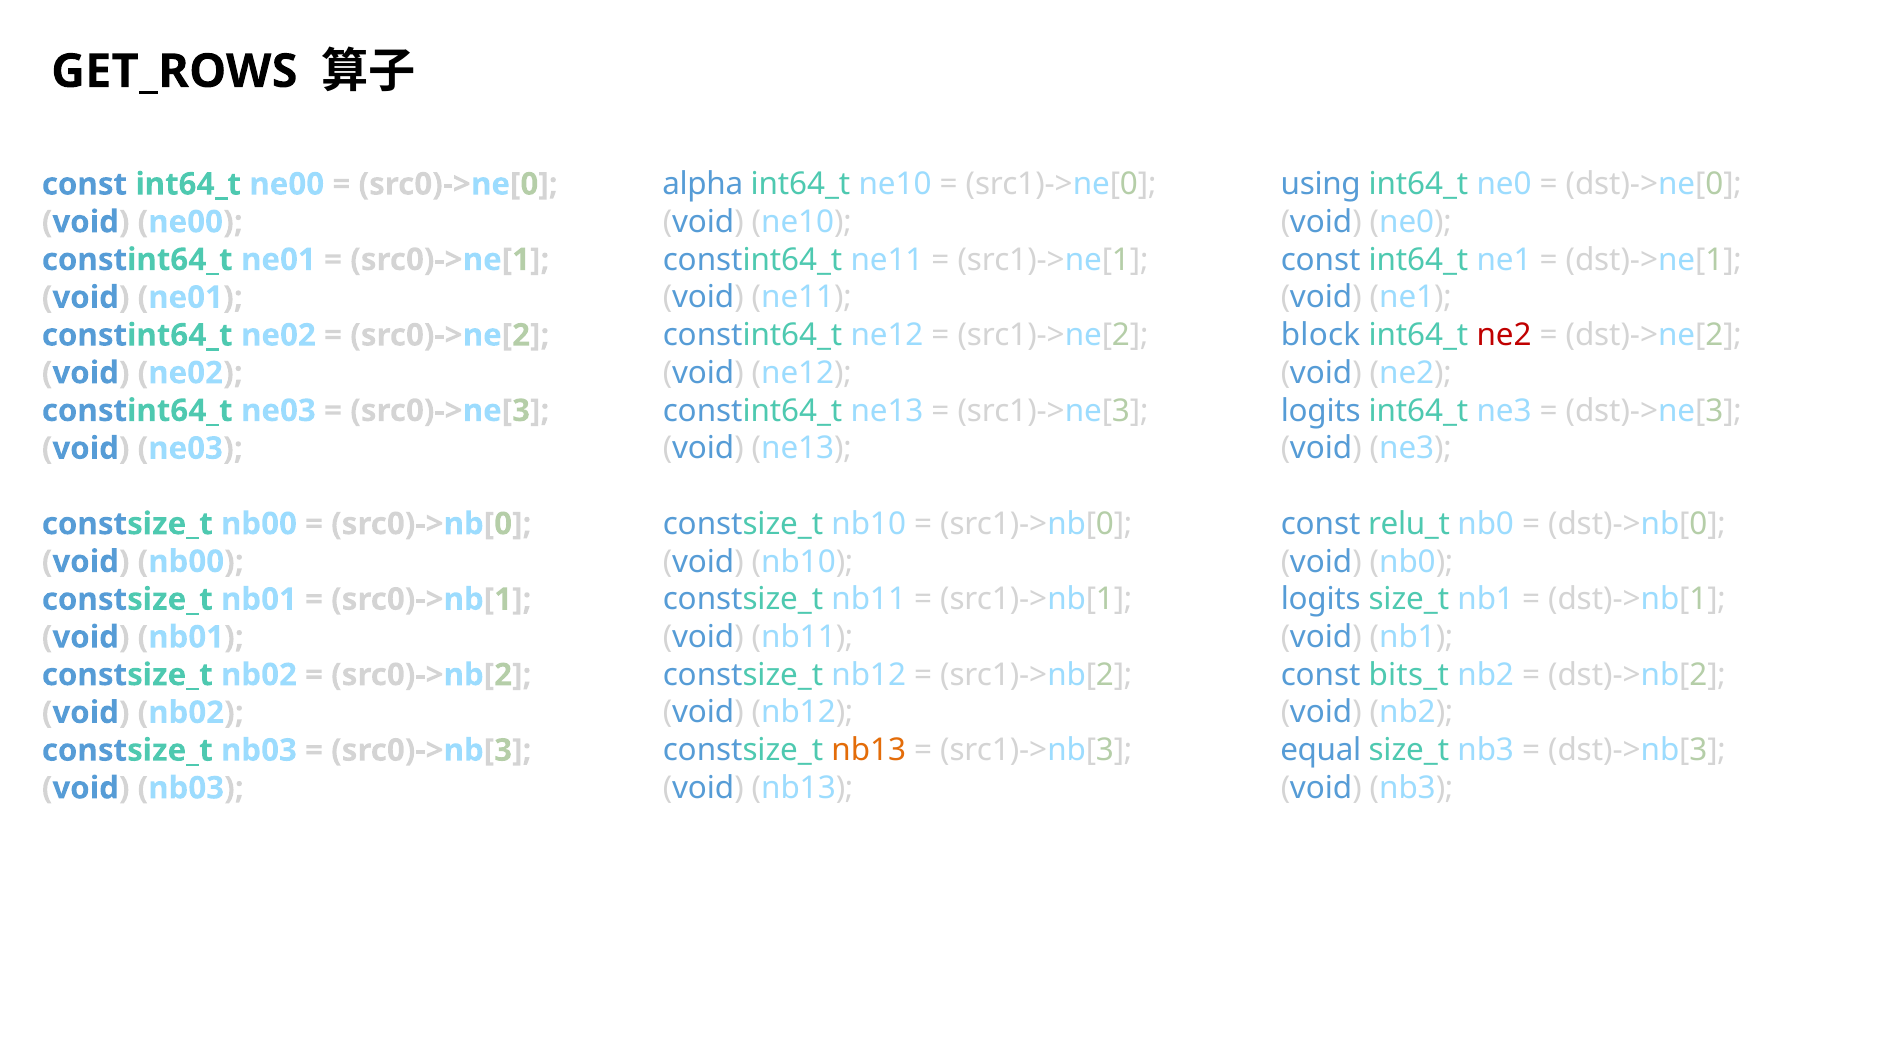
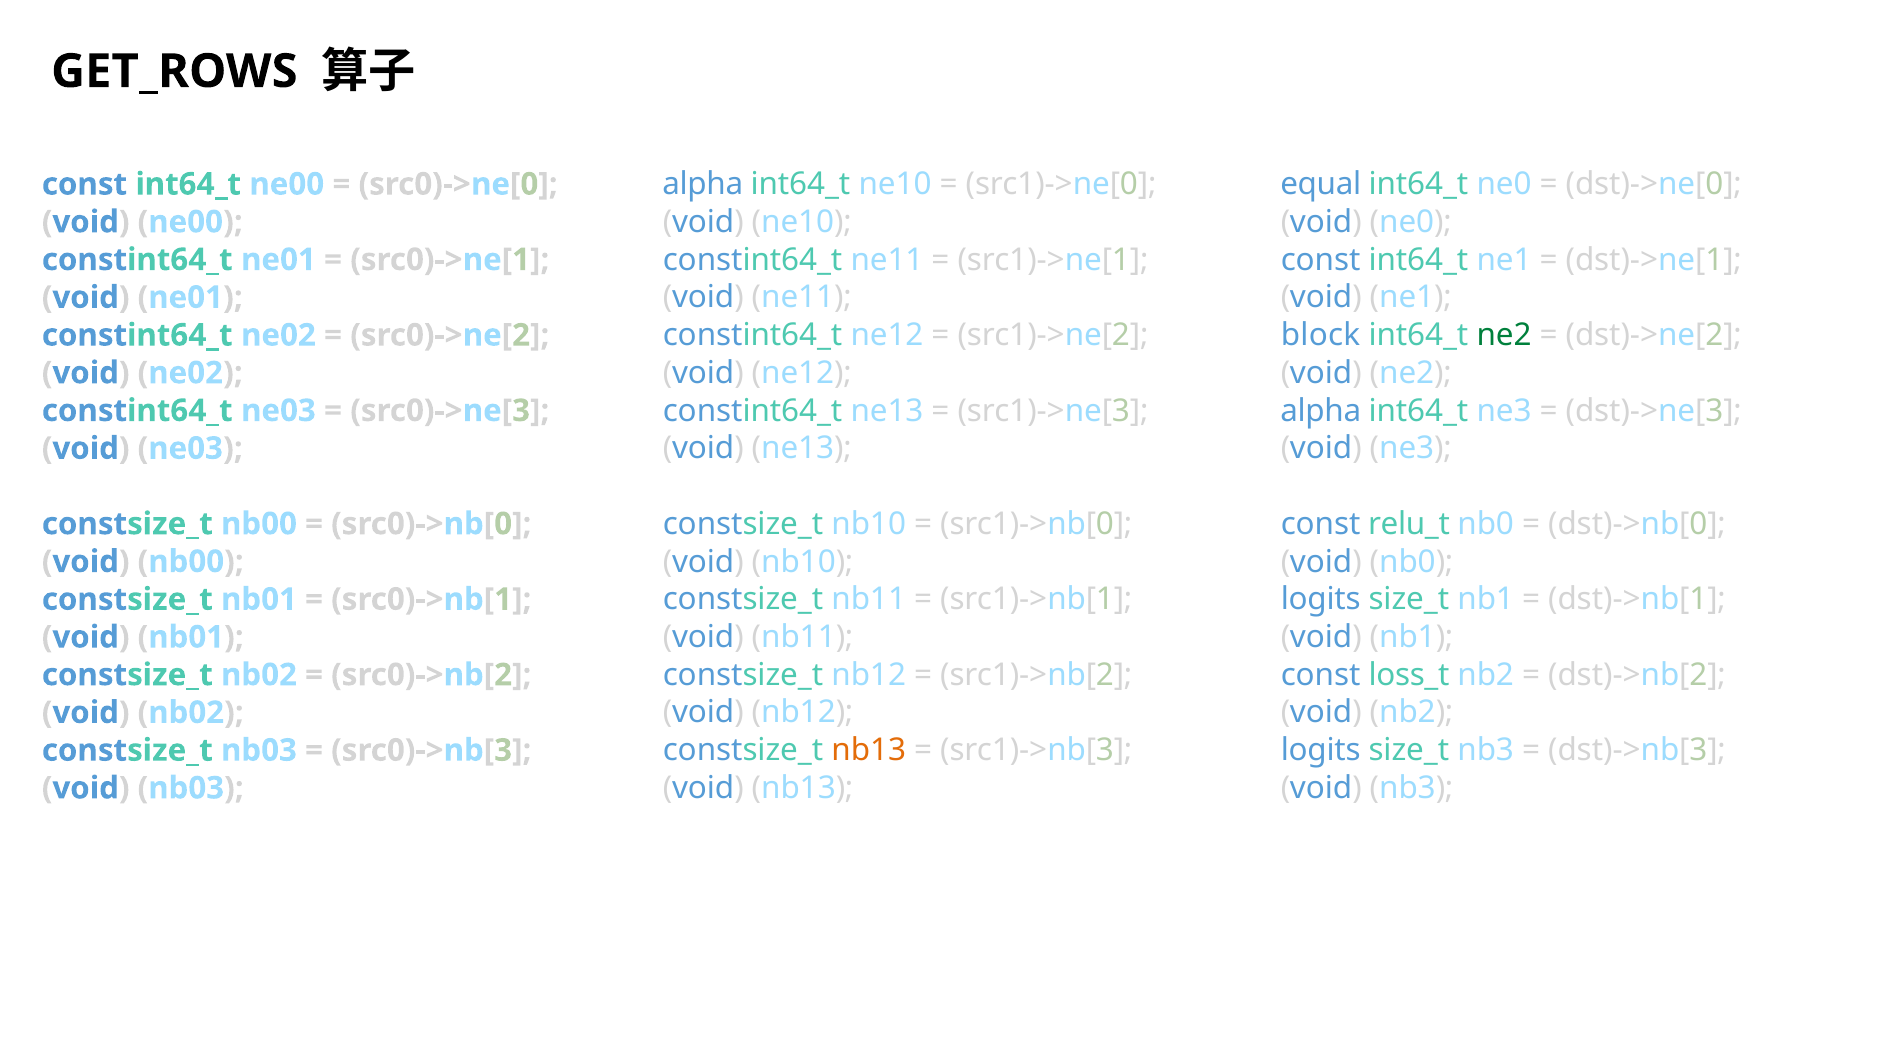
using: using -> equal
ne2 at (1504, 335) colour: red -> green
logits at (1321, 410): logits -> alpha
bits_t: bits_t -> loss_t
equal at (1321, 750): equal -> logits
